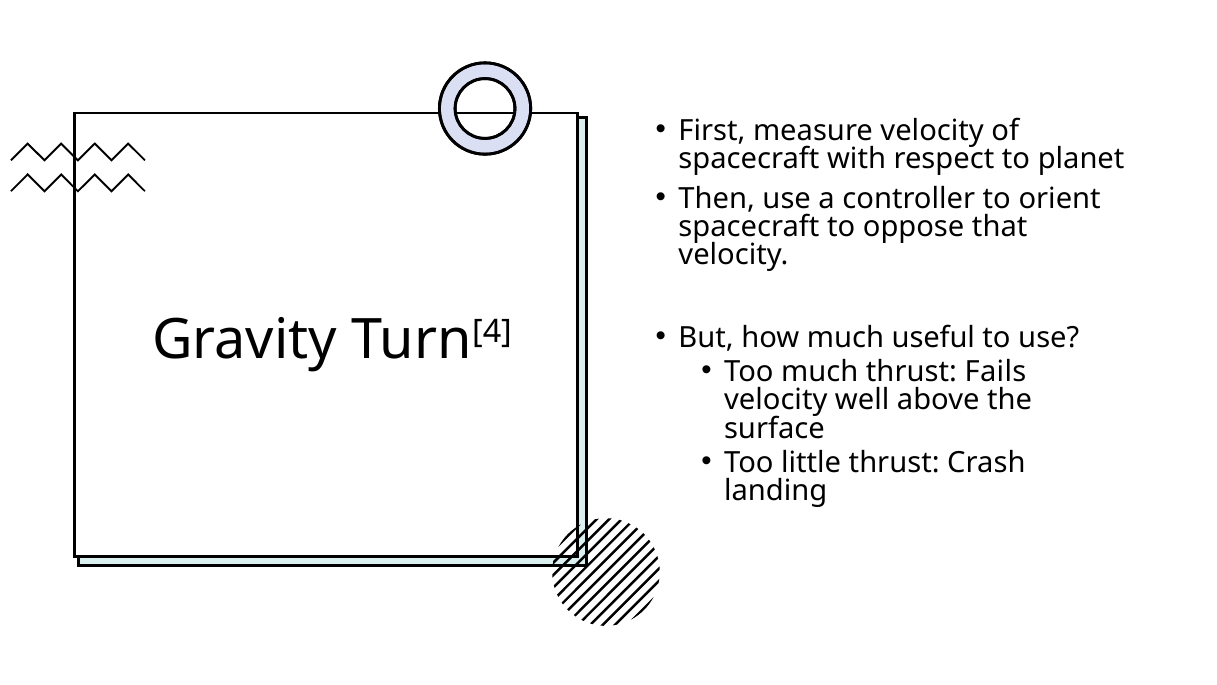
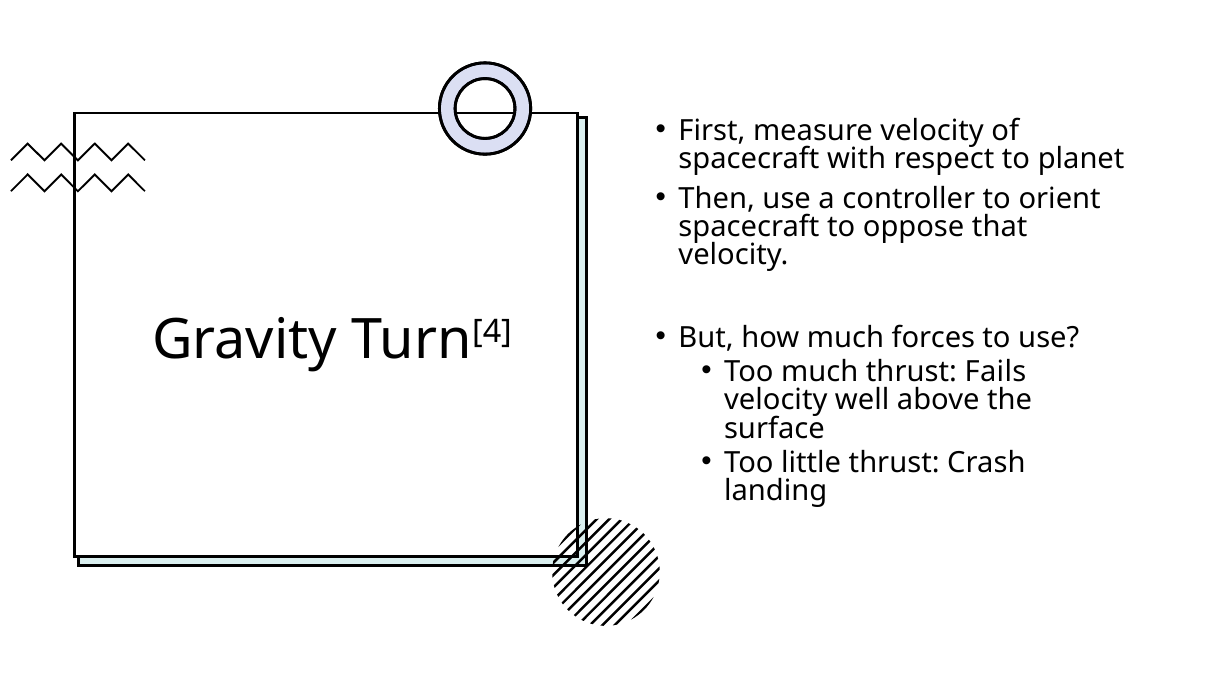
useful: useful -> forces
